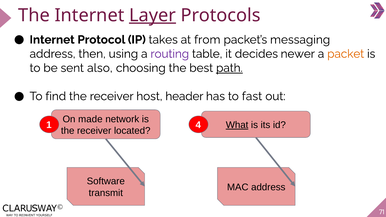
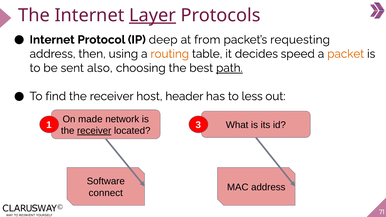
takes: takes -> deep
messaging: messaging -> requesting
routing colour: purple -> orange
newer: newer -> speed
fast: fast -> less
What underline: present -> none
4: 4 -> 3
receiver at (94, 131) underline: none -> present
transmit: transmit -> connect
